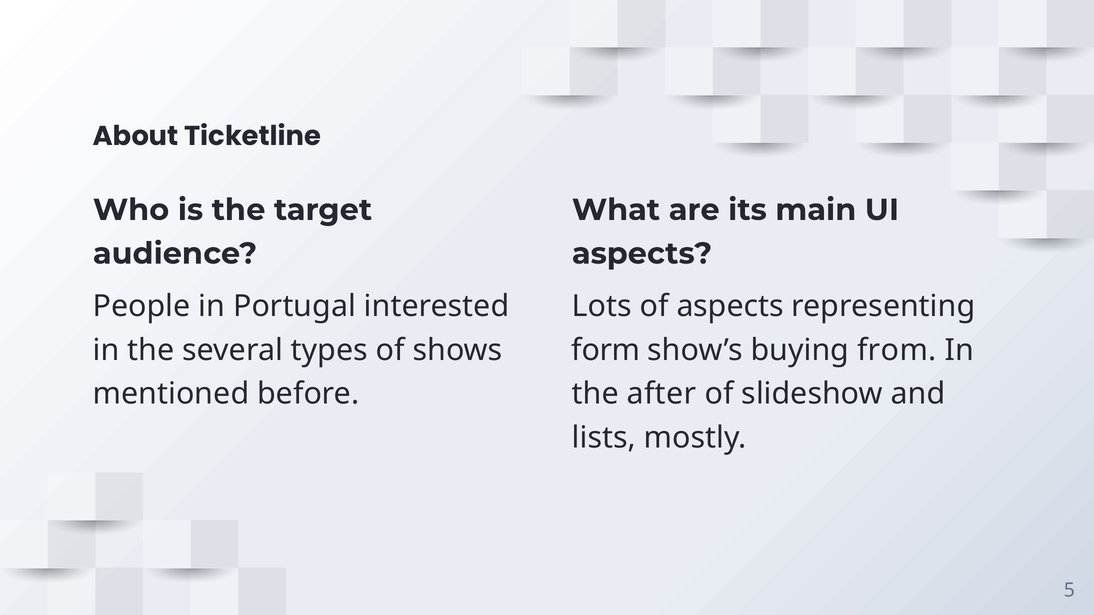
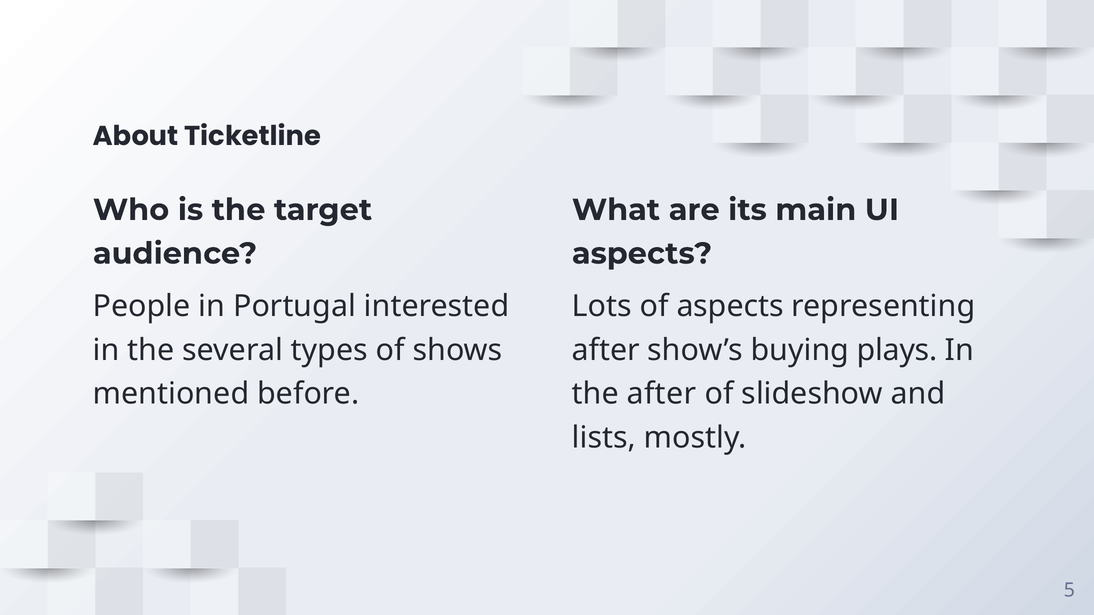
form at (606, 350): form -> after
from: from -> plays
